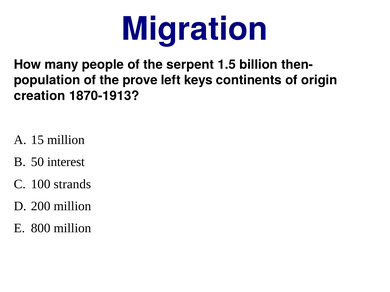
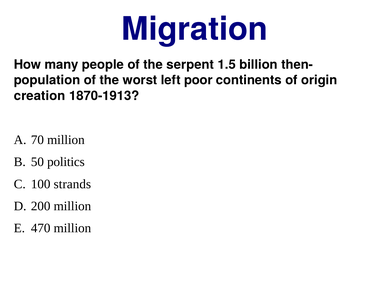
prove: prove -> worst
keys: keys -> poor
15: 15 -> 70
interest: interest -> politics
800: 800 -> 470
